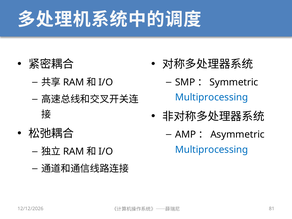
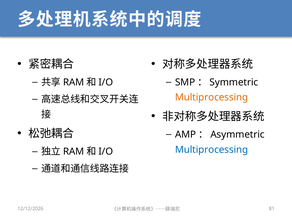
Multiprocessing at (212, 97) colour: blue -> orange
